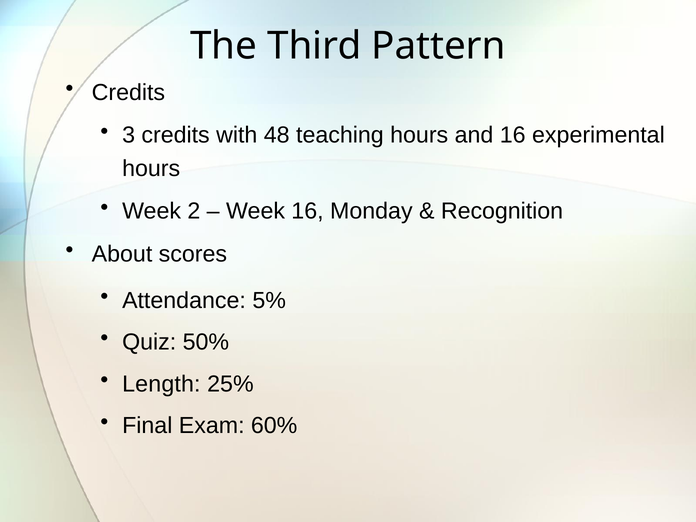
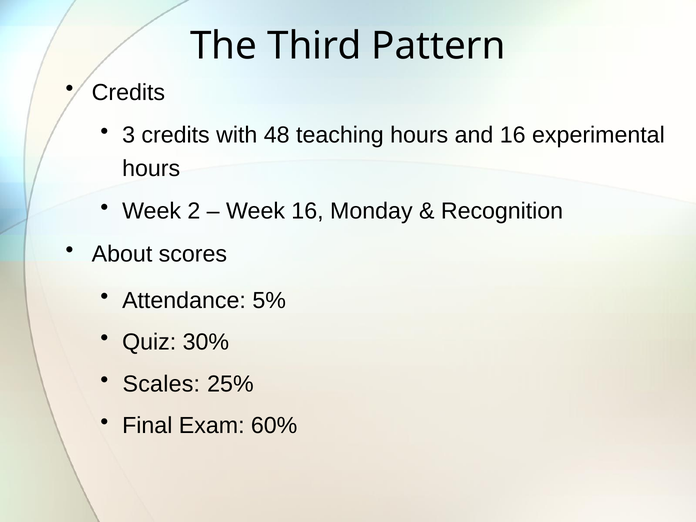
50%: 50% -> 30%
Length: Length -> Scales
